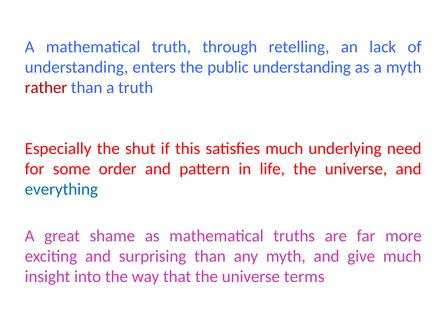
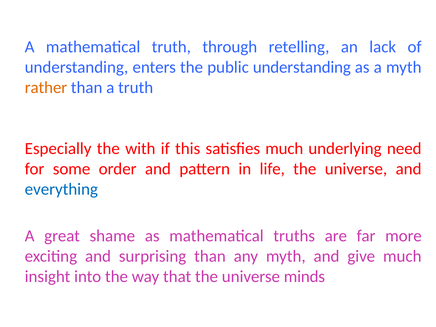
rather colour: red -> orange
shut: shut -> with
terms: terms -> minds
